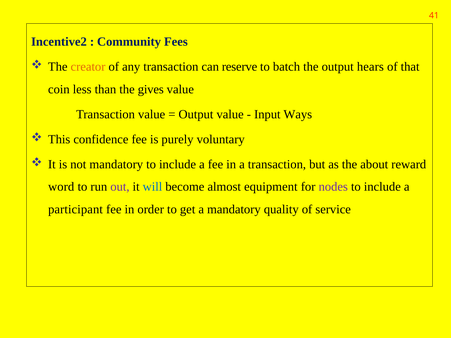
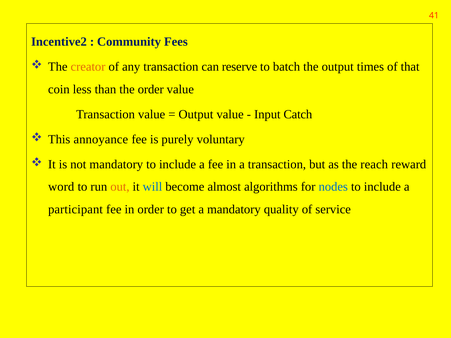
hears: hears -> times
the gives: gives -> order
Ways: Ways -> Catch
confidence: confidence -> annoyance
about: about -> reach
out colour: purple -> orange
equipment: equipment -> algorithms
nodes colour: purple -> blue
